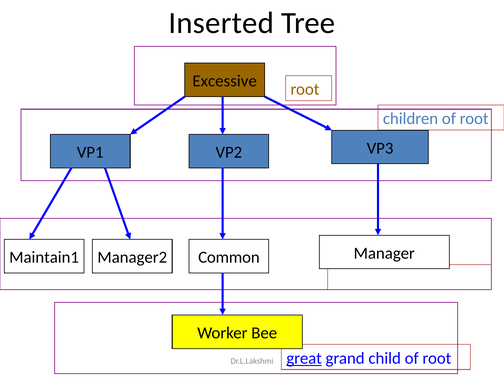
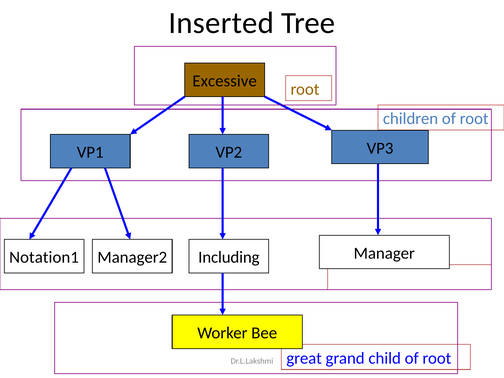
Maintain1: Maintain1 -> Notation1
Common: Common -> Including
great underline: present -> none
